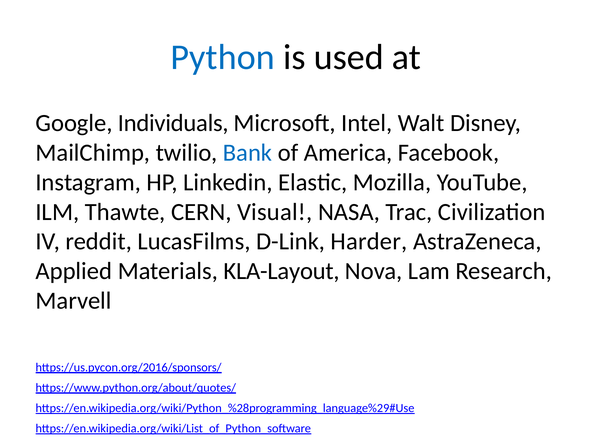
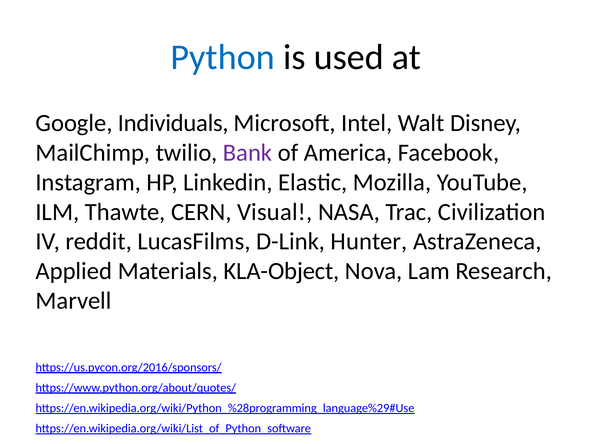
Bank colour: blue -> purple
Harder: Harder -> Hunter
KLA-Layout: KLA-Layout -> KLA-Object
